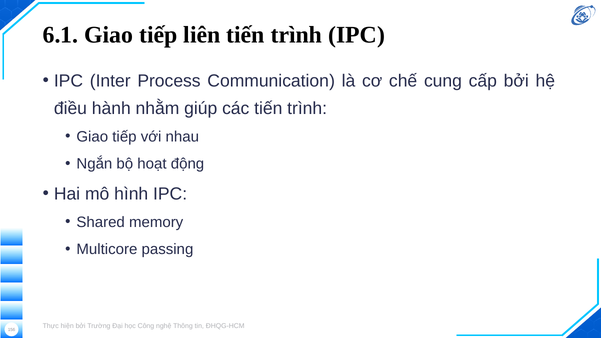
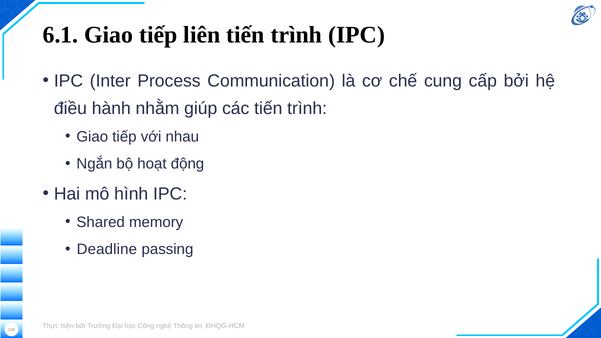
Multicore: Multicore -> Deadline
